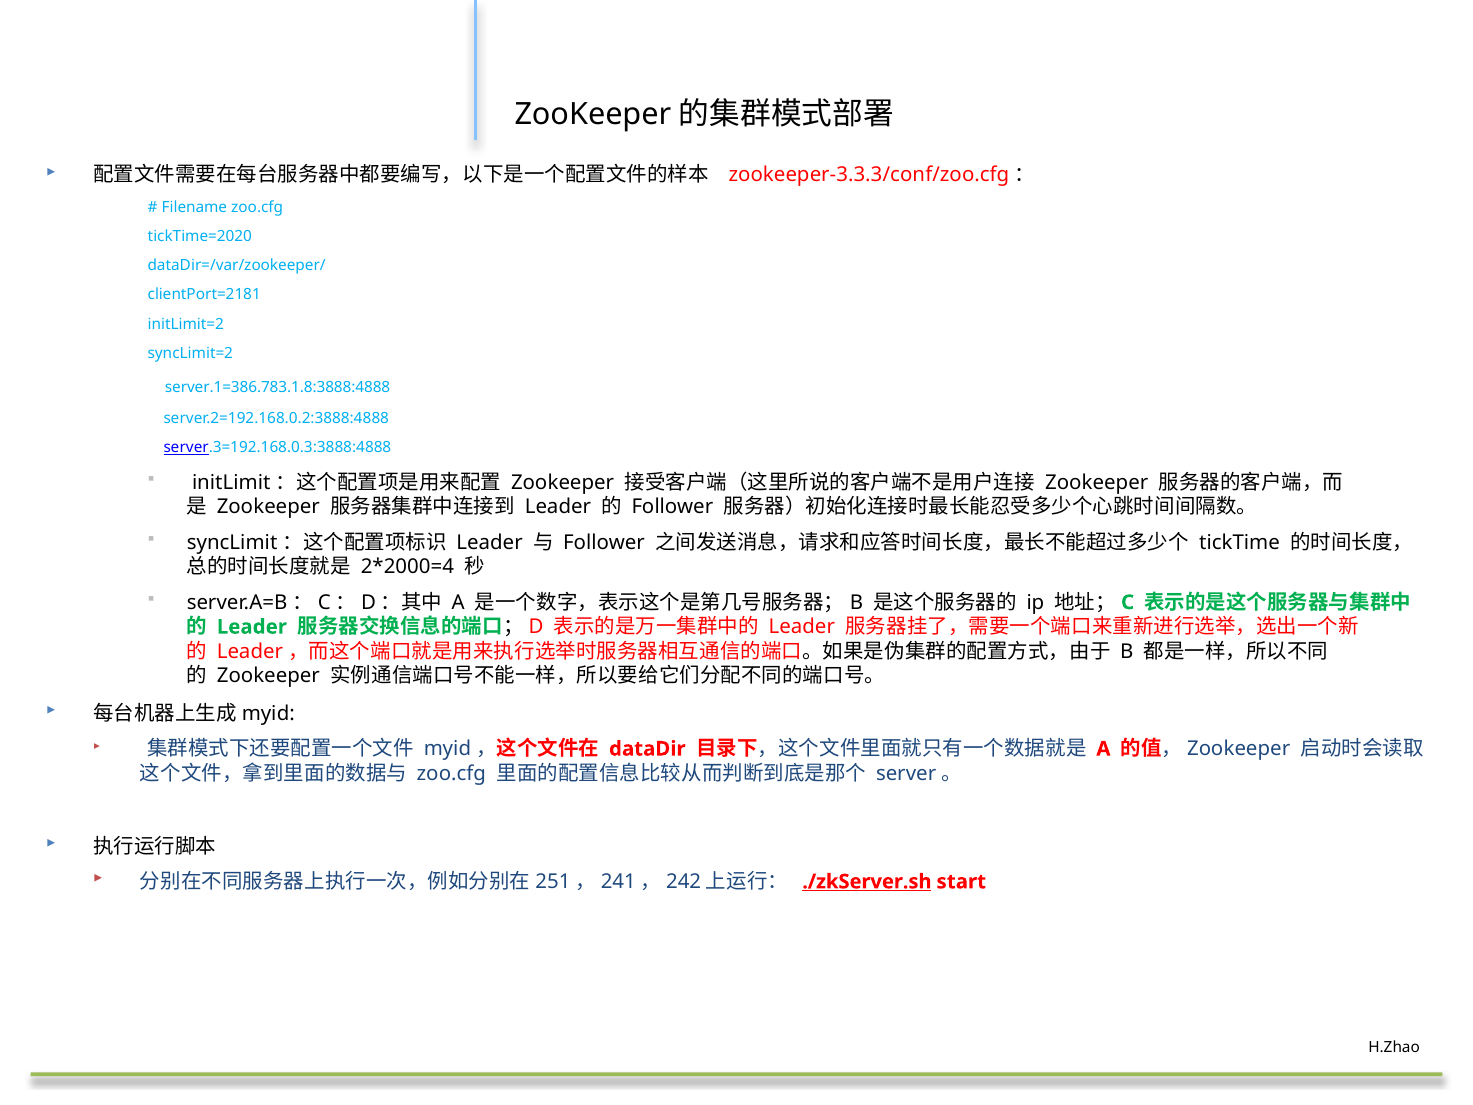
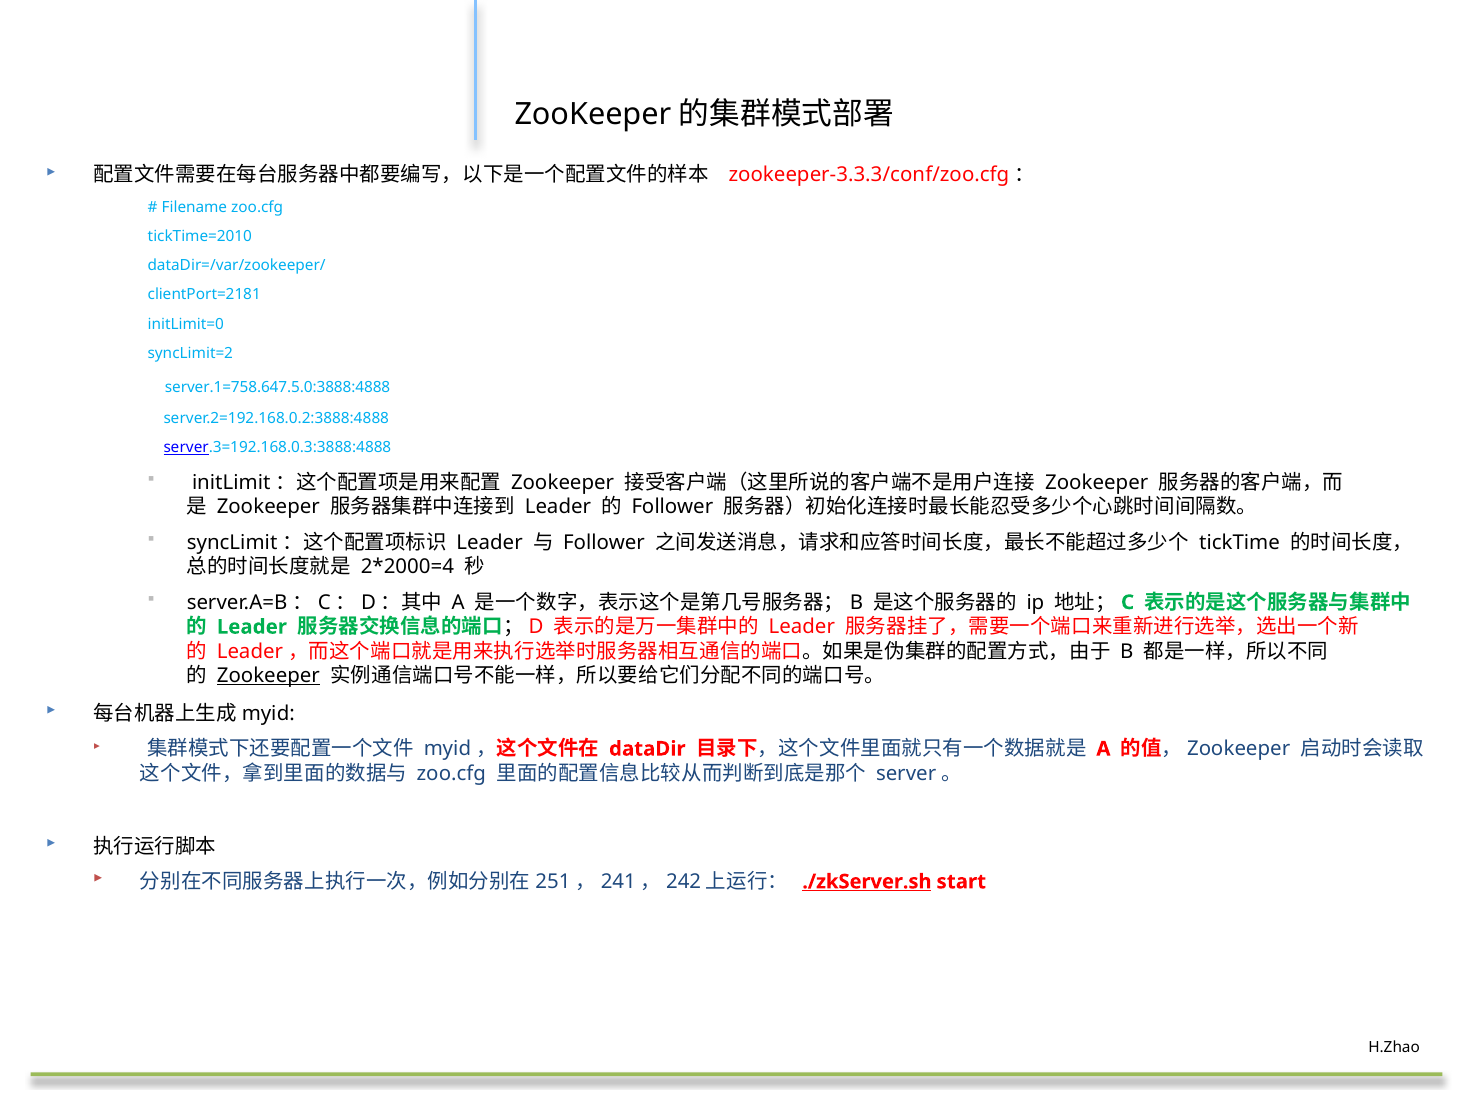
tickTime=2020: tickTime=2020 -> tickTime=2010
initLimit=2: initLimit=2 -> initLimit=0
server.1=386.783.1.8:3888:4888: server.1=386.783.1.8:3888:4888 -> server.1=758.647.5.0:3888:4888
Zookeeper at (268, 676) underline: none -> present
